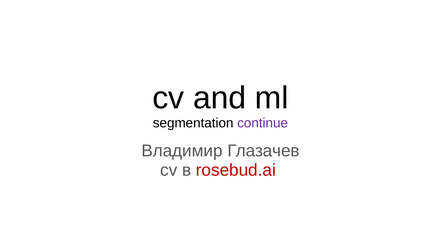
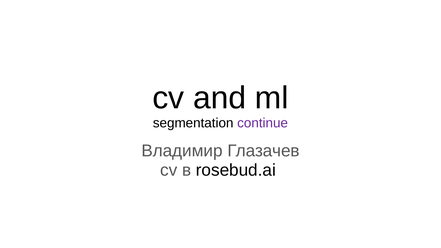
rosebud.ai colour: red -> black
